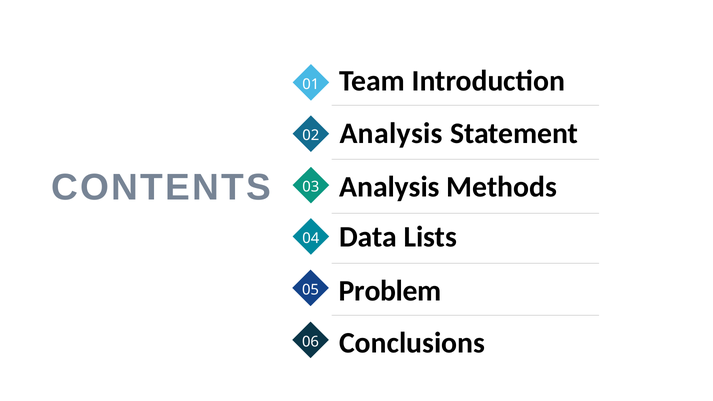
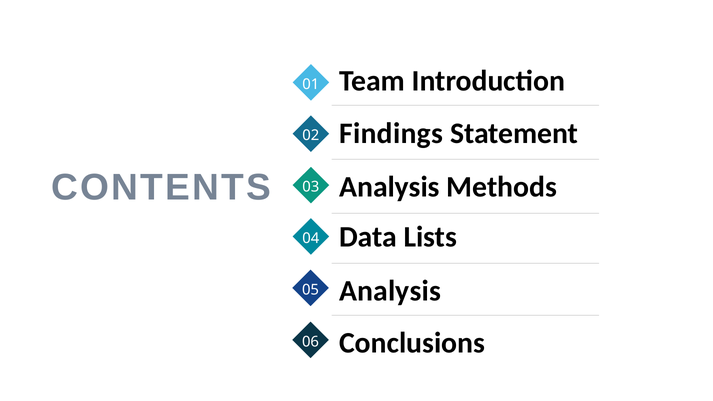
Analysis at (391, 134): Analysis -> Findings
Problem at (390, 291): Problem -> Analysis
